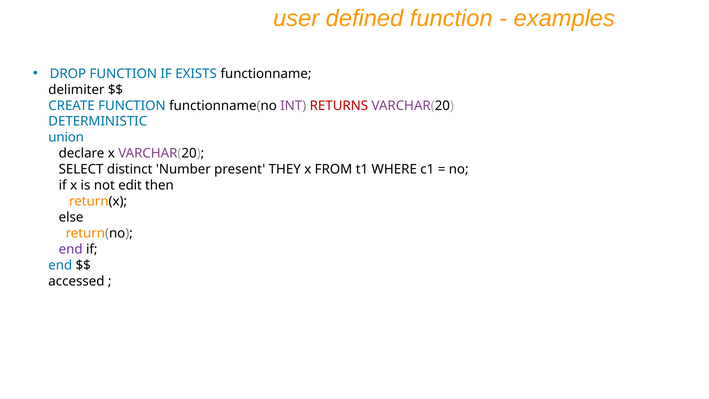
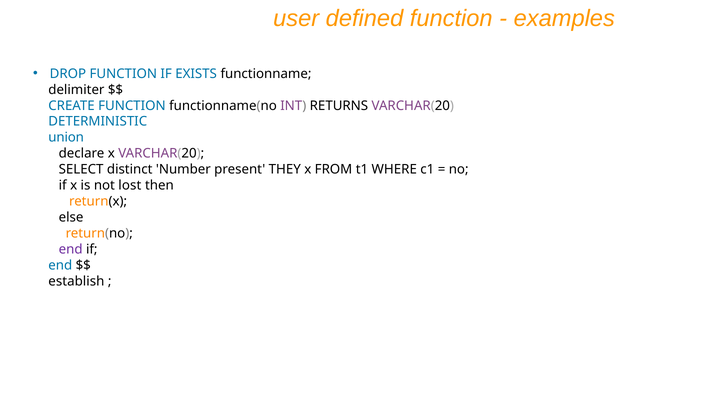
RETURNS colour: red -> black
edit: edit -> lost
accessed: accessed -> establish
